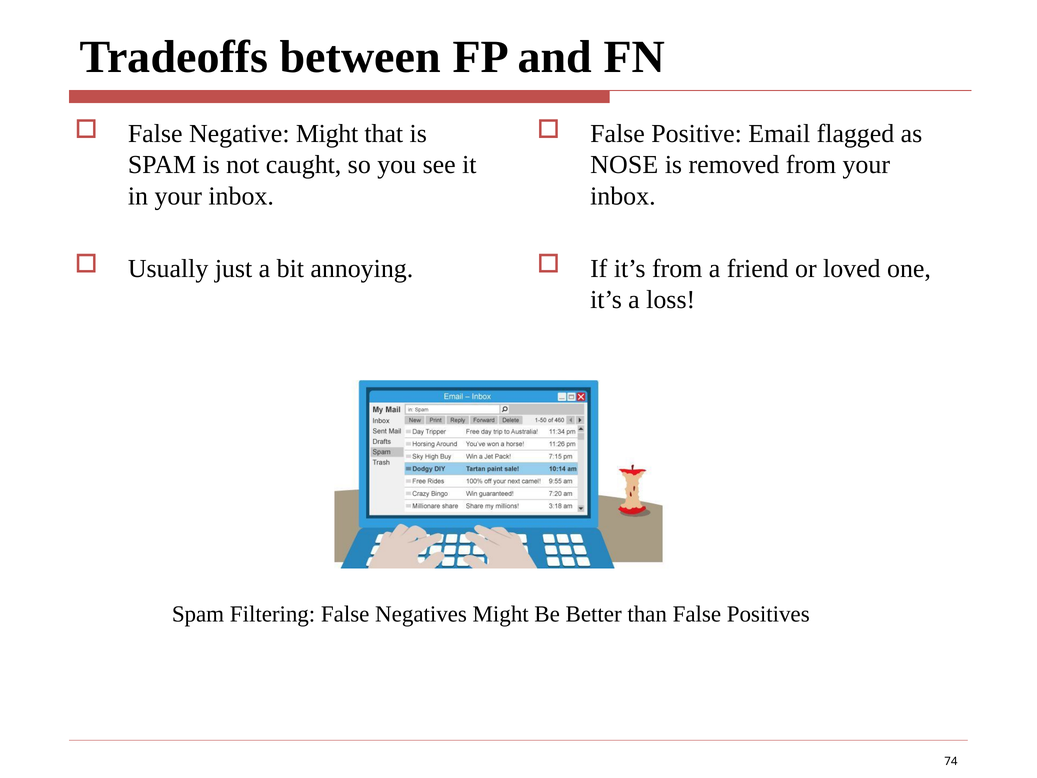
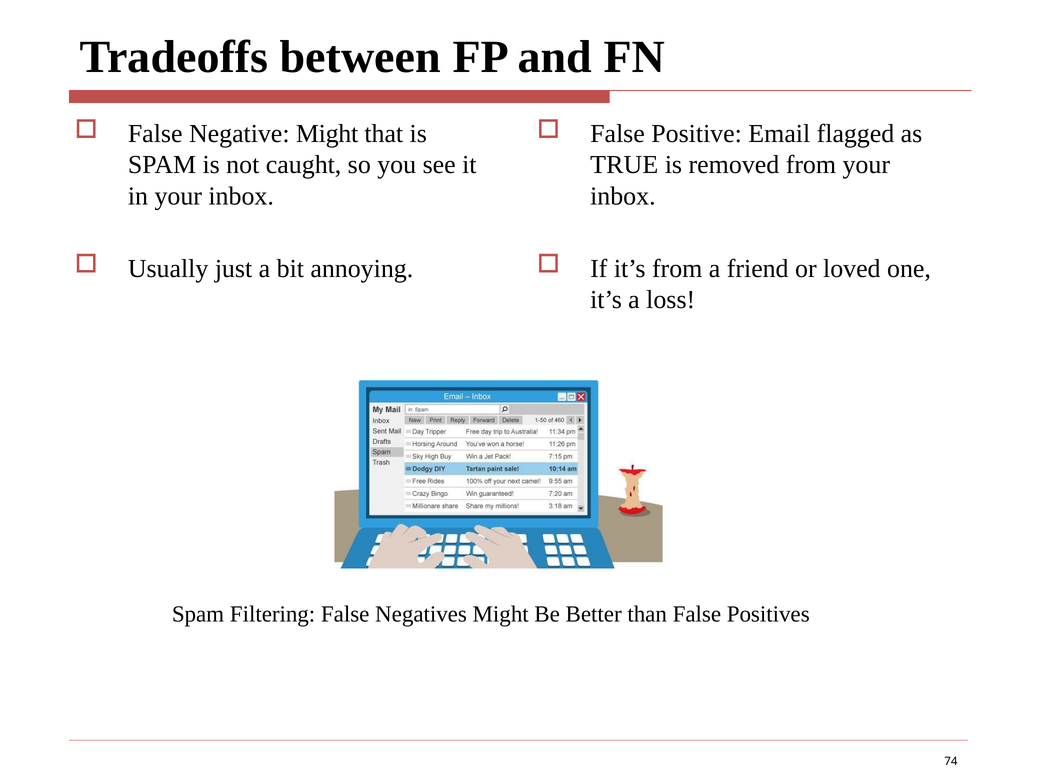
NOSE: NOSE -> TRUE
